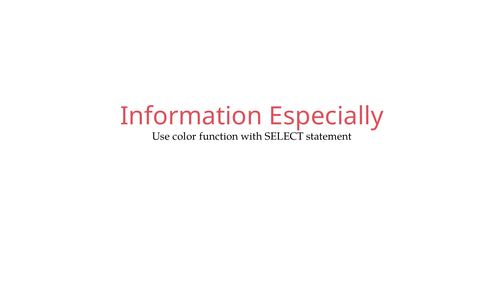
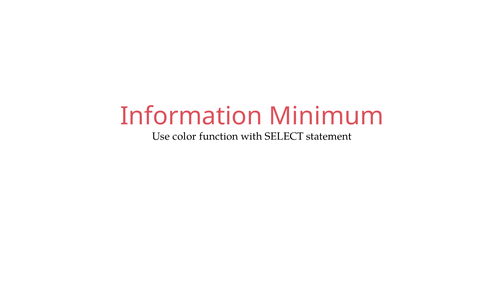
Especially: Especially -> Minimum
